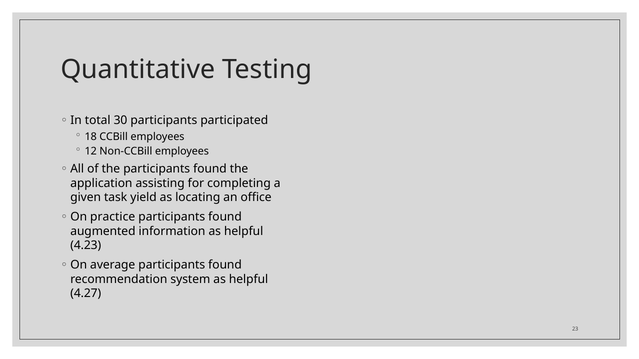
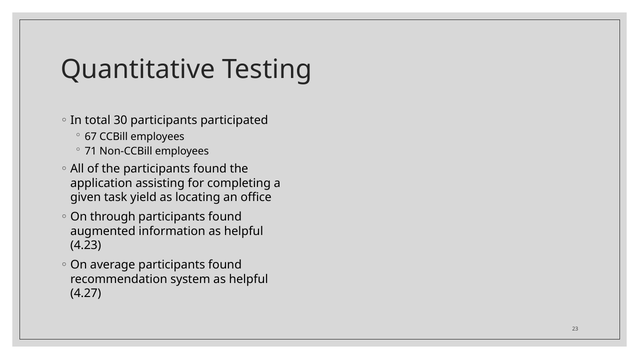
18: 18 -> 67
12: 12 -> 71
practice: practice -> through
